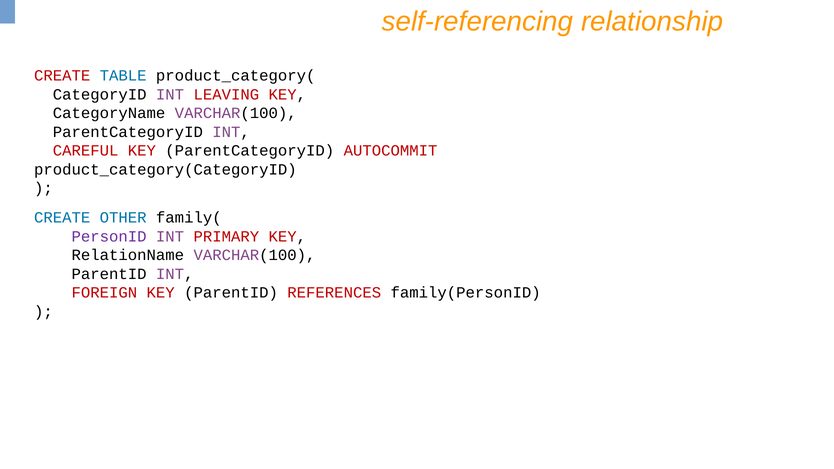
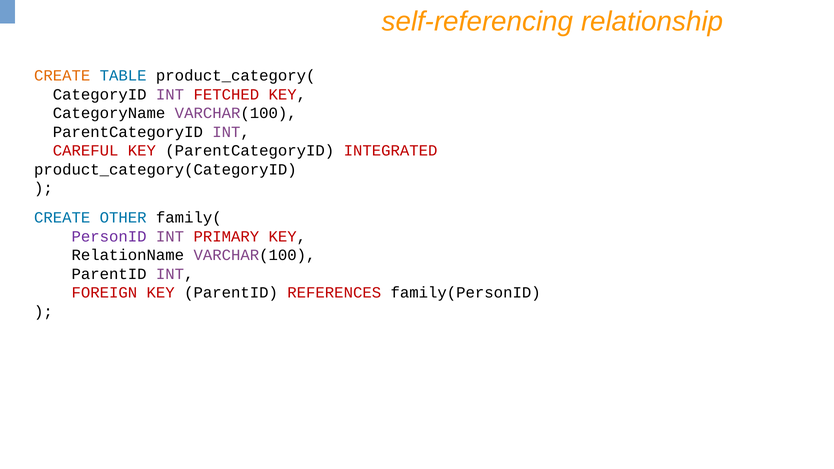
CREATE at (62, 76) colour: red -> orange
LEAVING: LEAVING -> FETCHED
AUTOCOMMIT: AUTOCOMMIT -> INTEGRATED
